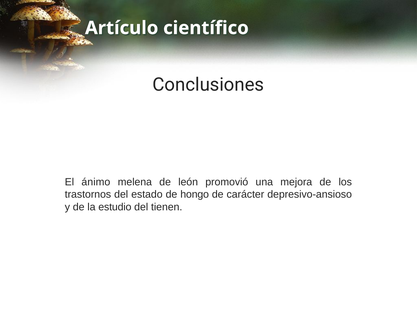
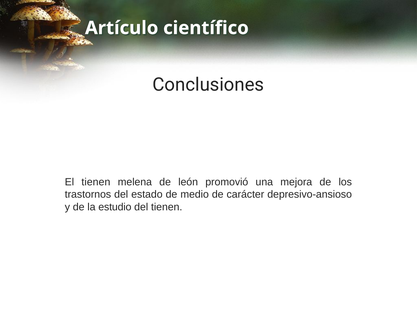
El ánimo: ánimo -> tienen
hongo: hongo -> medio
